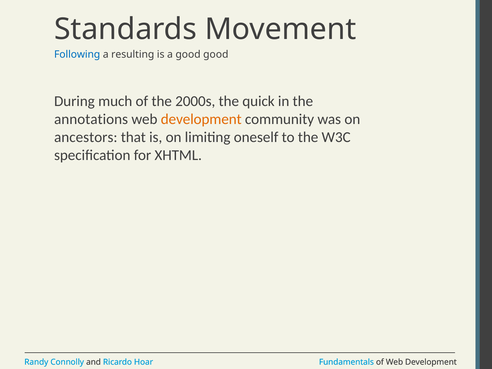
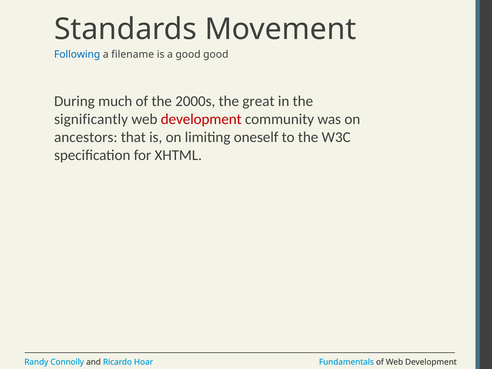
resulting: resulting -> filename
quick: quick -> great
annotations: annotations -> significantly
development at (201, 119) colour: orange -> red
